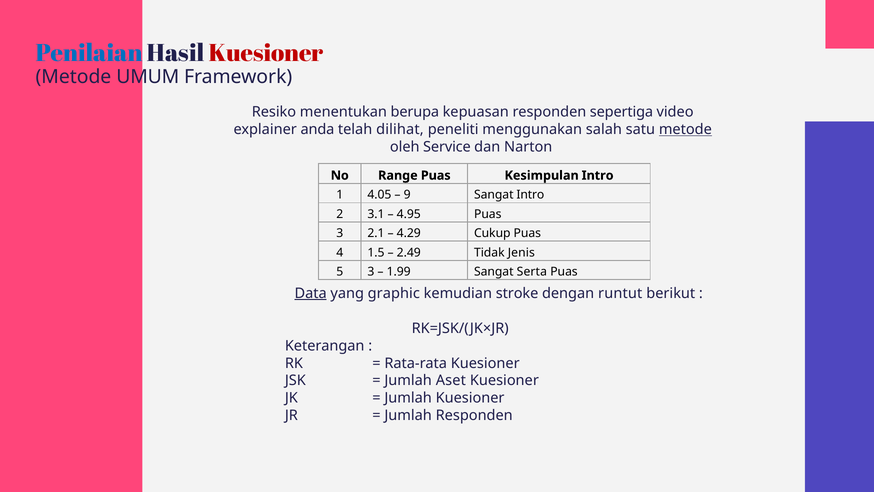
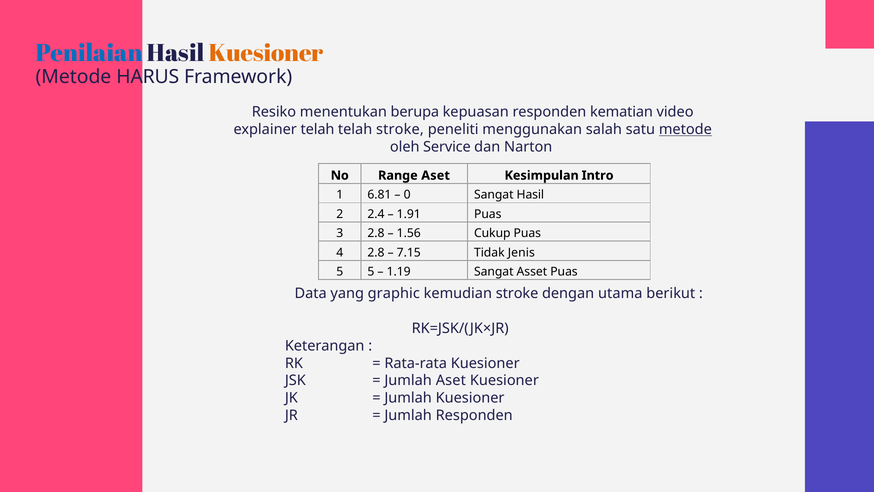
Kuesioner at (266, 53) colour: red -> orange
UMUM: UMUM -> HARUS
sepertiga: sepertiga -> kematian
explainer anda: anda -> telah
telah dilihat: dilihat -> stroke
Range Puas: Puas -> Aset
4.05: 4.05 -> 6.81
9: 9 -> 0
Sangat Intro: Intro -> Hasil
3.1: 3.1 -> 2.4
4.95: 4.95 -> 1.91
3 2.1: 2.1 -> 2.8
4.29: 4.29 -> 1.56
4 1.5: 1.5 -> 2.8
2.49: 2.49 -> 7.15
5 3: 3 -> 5
1.99: 1.99 -> 1.19
Serta: Serta -> Asset
Data underline: present -> none
runtut: runtut -> utama
